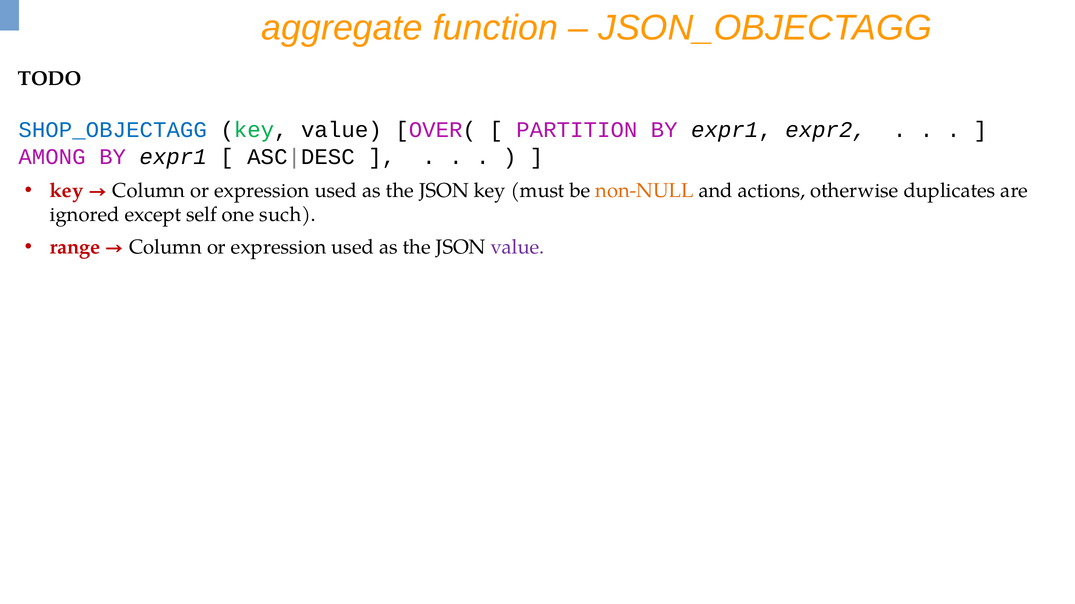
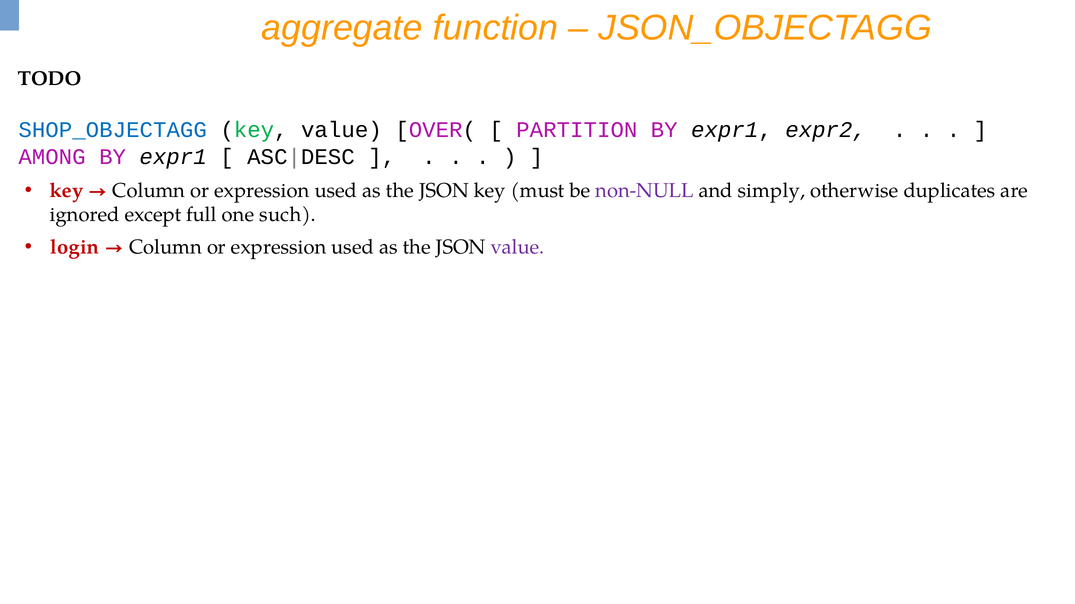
non-NULL colour: orange -> purple
actions: actions -> simply
self: self -> full
range: range -> login
